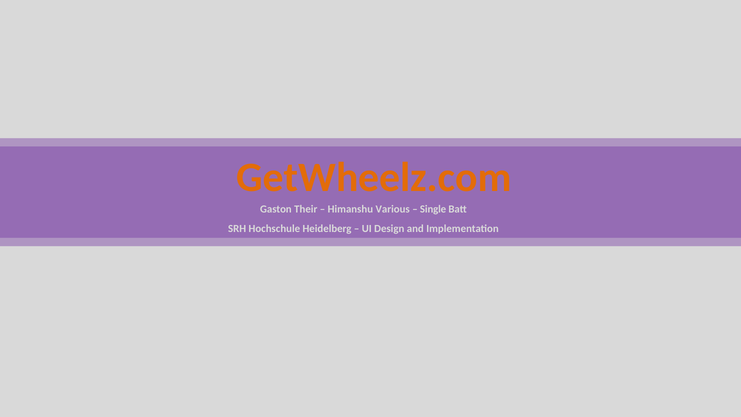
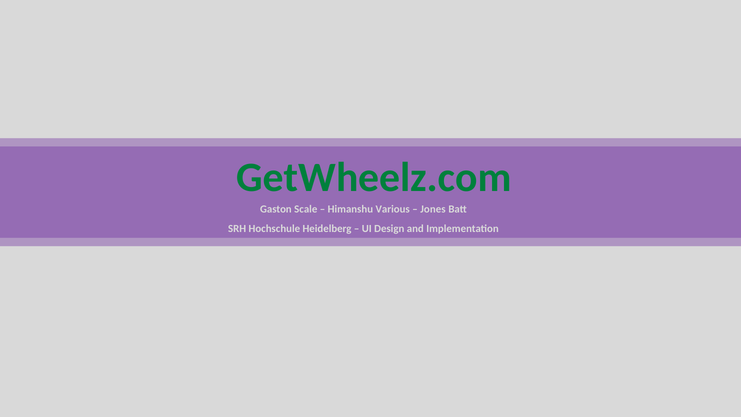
GetWheelz.com colour: orange -> green
Their: Their -> Scale
Single: Single -> Jones
